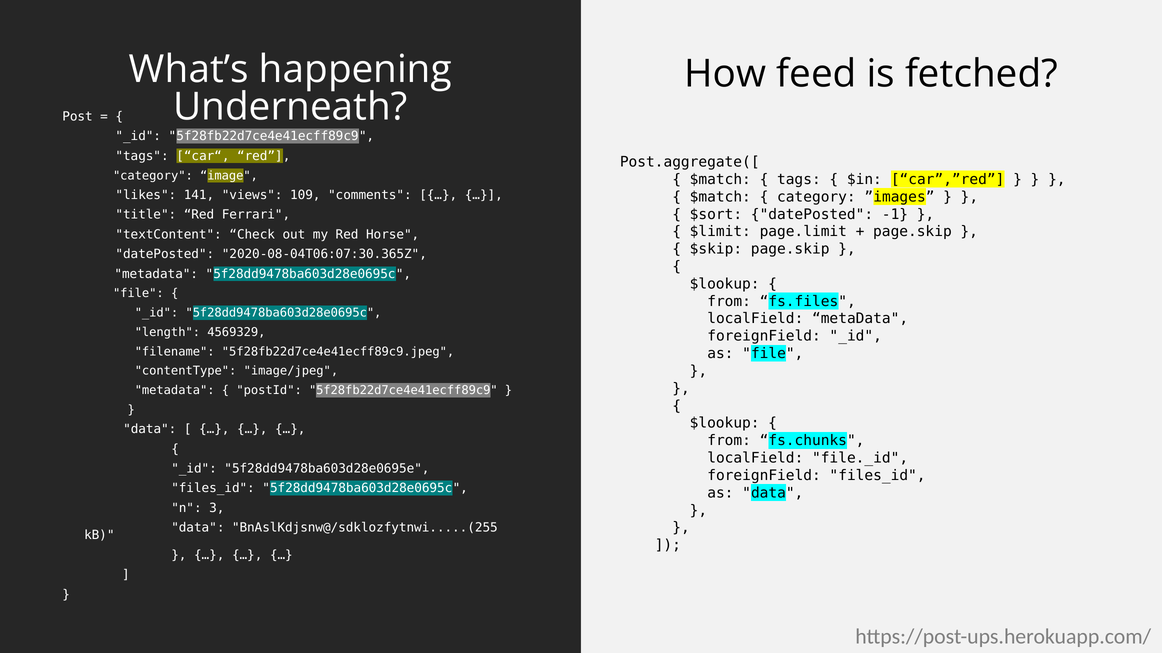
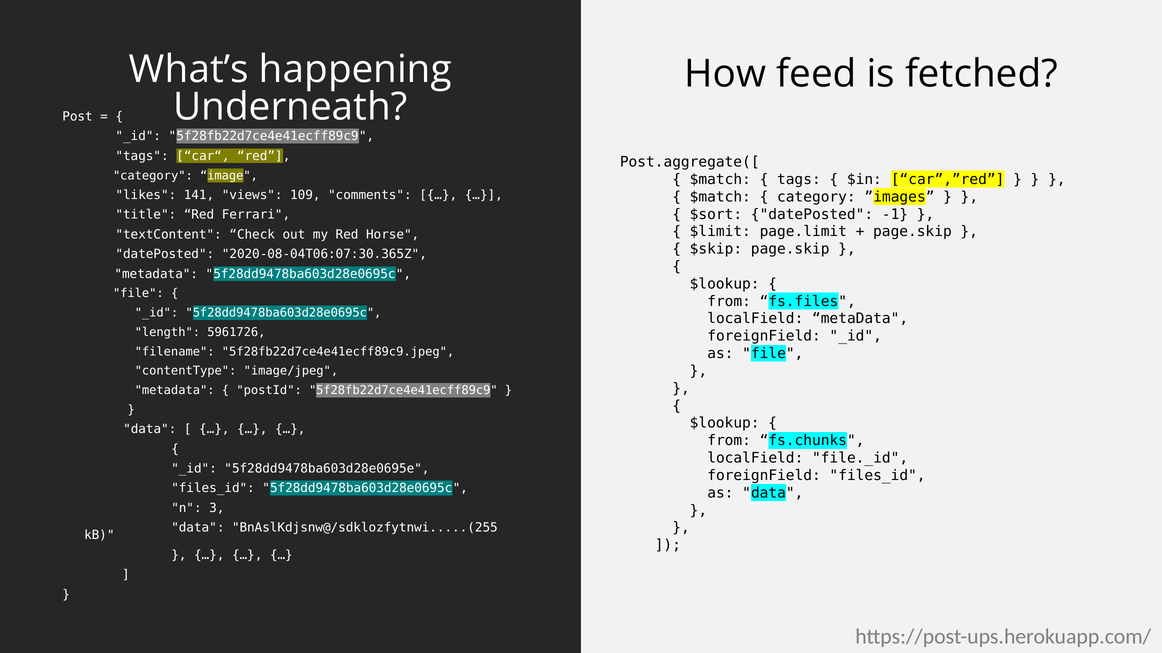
4569329: 4569329 -> 5961726
